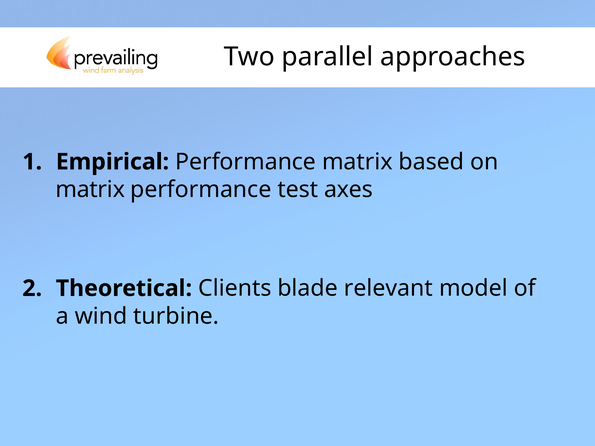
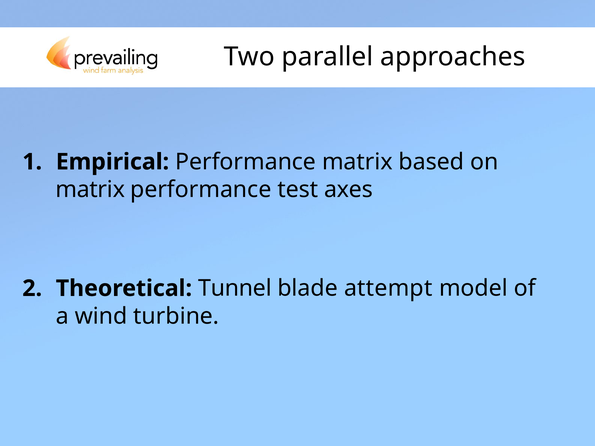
Clients: Clients -> Tunnel
relevant: relevant -> attempt
